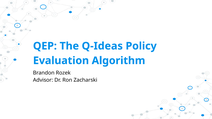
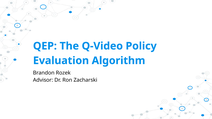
Q-Ideas: Q-Ideas -> Q-Video
